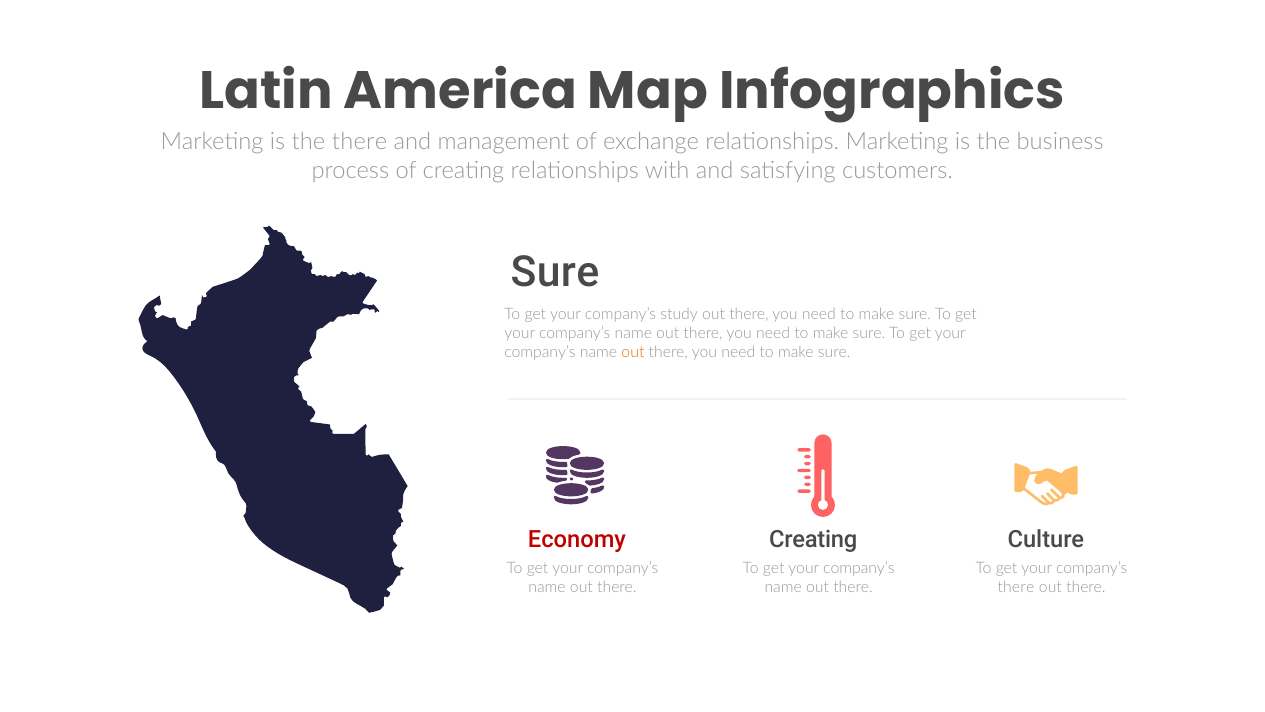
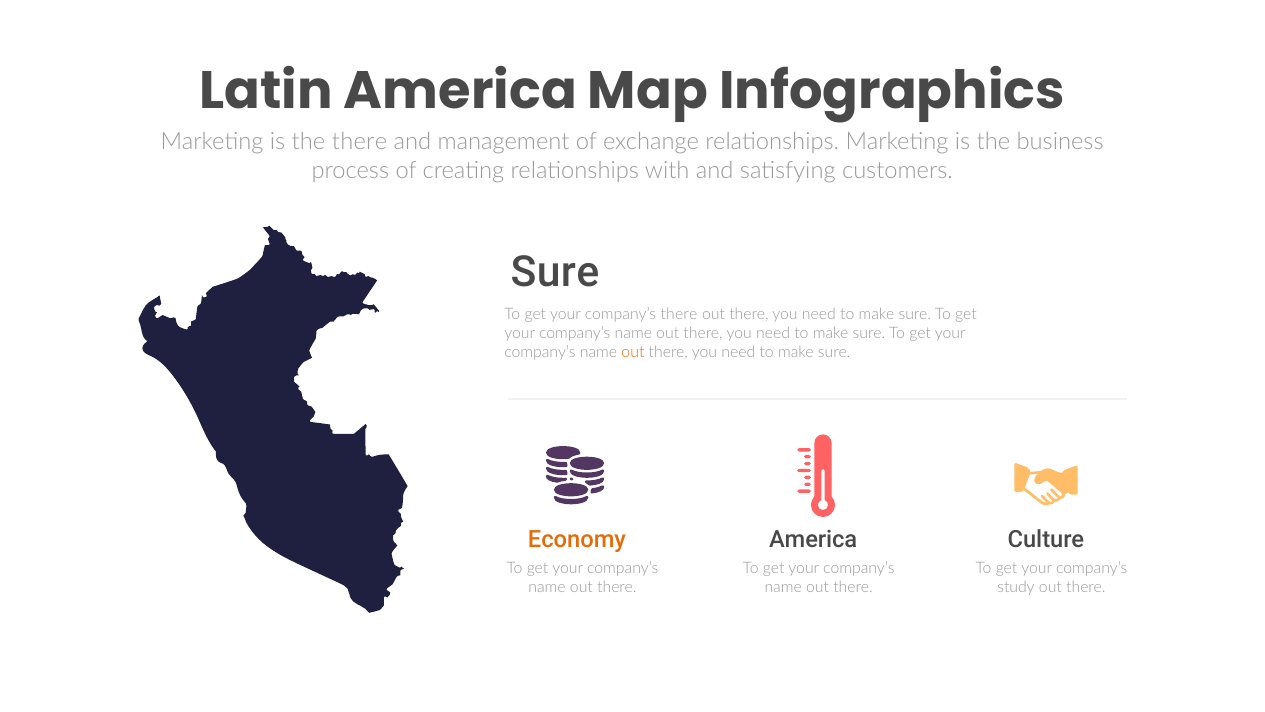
company’s study: study -> there
Economy colour: red -> orange
Creating at (813, 539): Creating -> America
there at (1016, 587): there -> study
